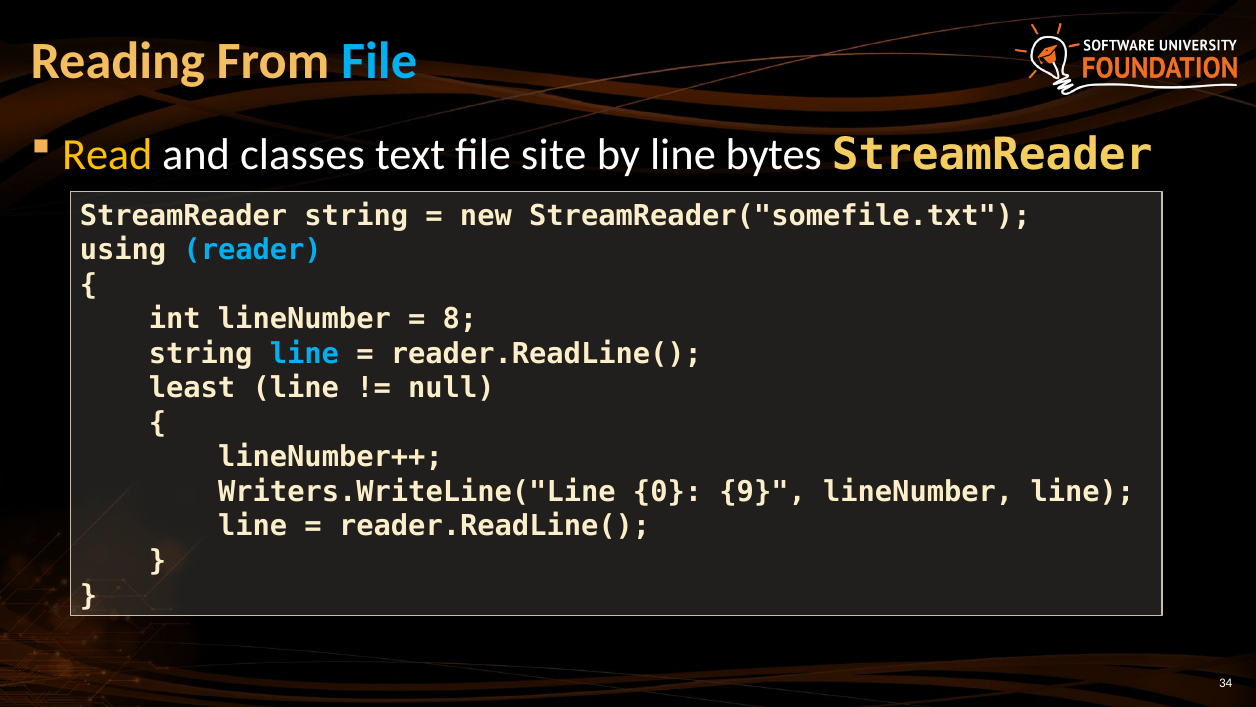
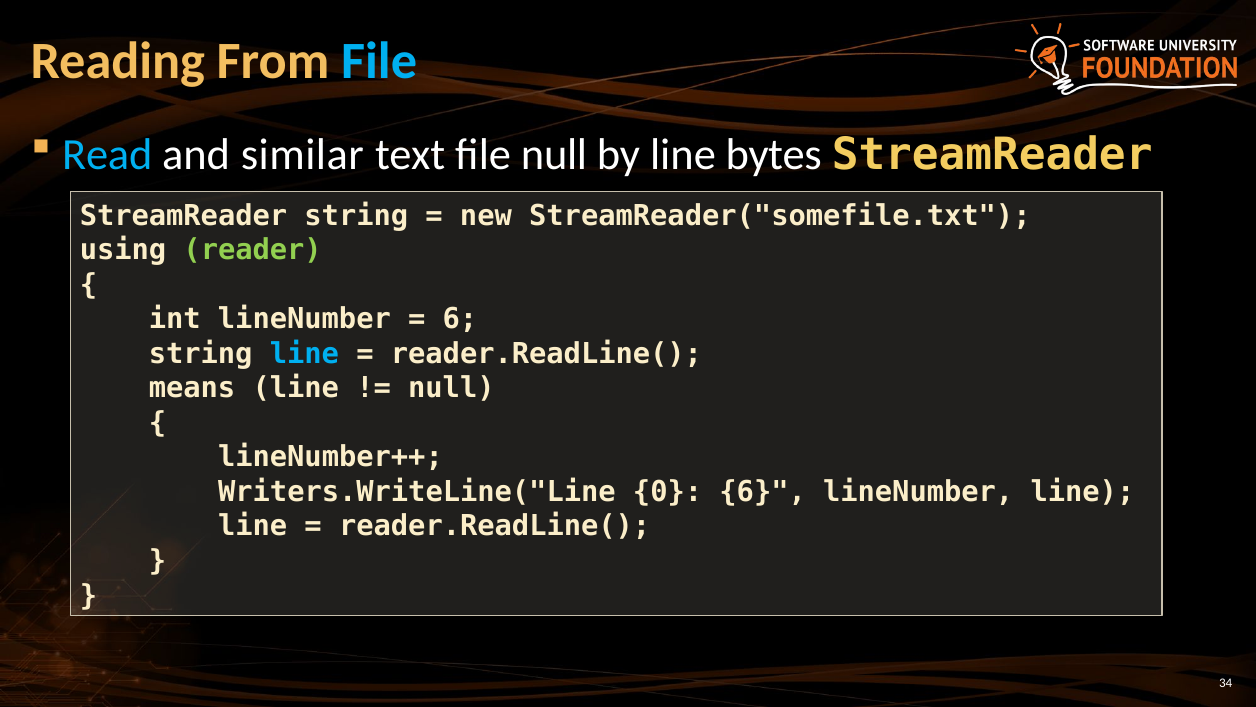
Read colour: yellow -> light blue
classes: classes -> similar
file site: site -> null
reader colour: light blue -> light green
8 at (460, 319): 8 -> 6
least: least -> means
0 9: 9 -> 6
